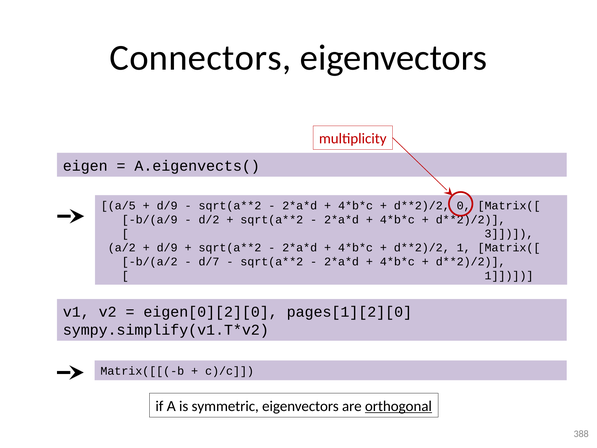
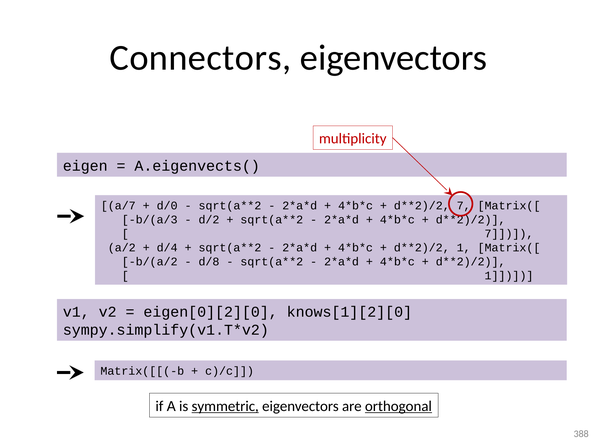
a/5: a/5 -> a/7
d/9 at (167, 206): d/9 -> d/0
0 at (464, 206): 0 -> 7
b/(a/9: b/(a/9 -> b/(a/3
3 at (509, 234): 3 -> 7
d/9 at (167, 248): d/9 -> d/4
d/7: d/7 -> d/8
pages[1][2][0: pages[1][2][0 -> knows[1][2][0
symmetric underline: none -> present
